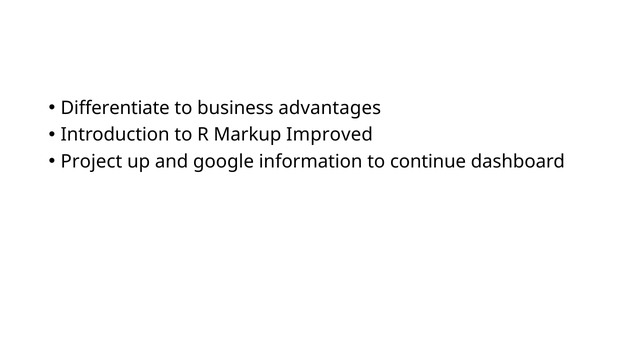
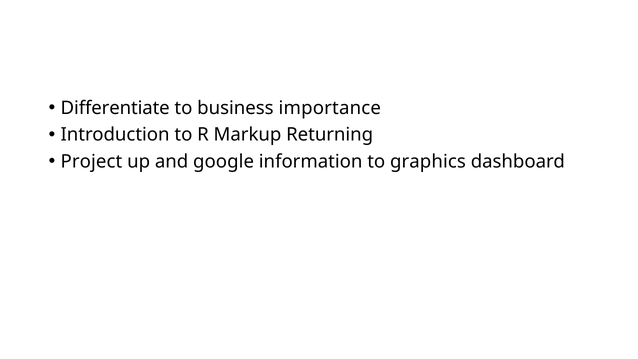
advantages: advantages -> importance
Improved: Improved -> Returning
continue: continue -> graphics
